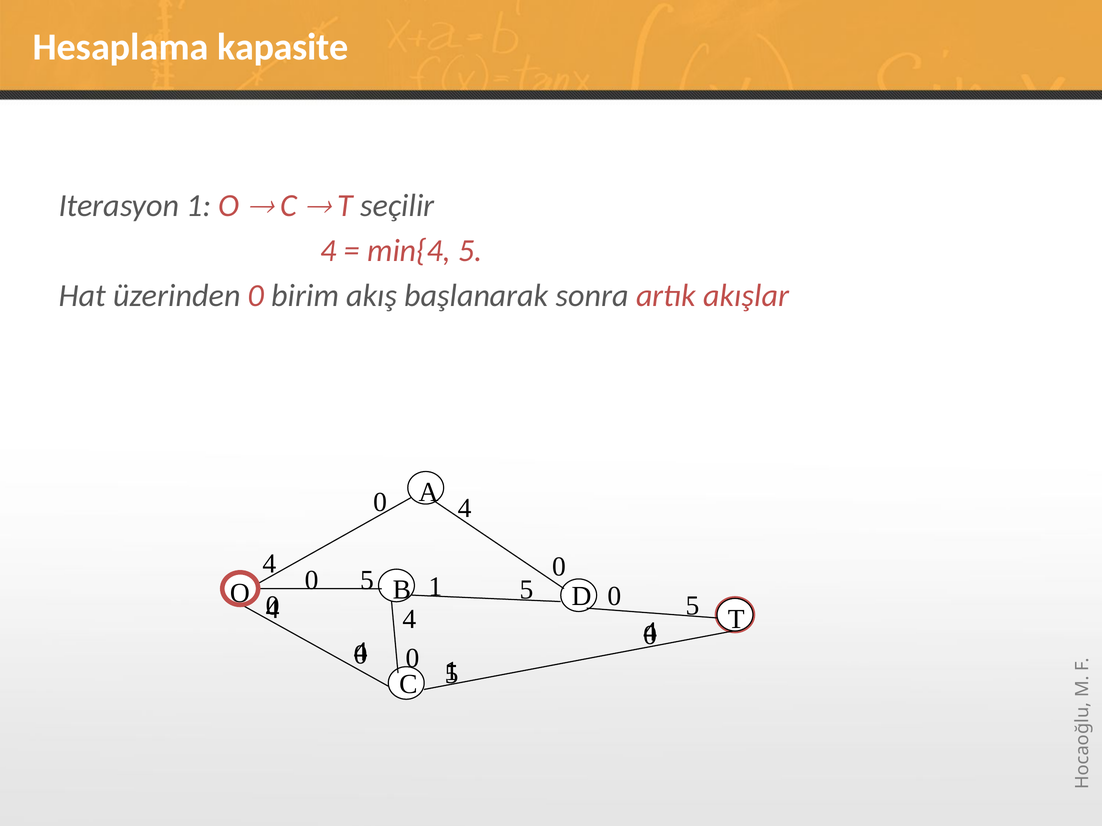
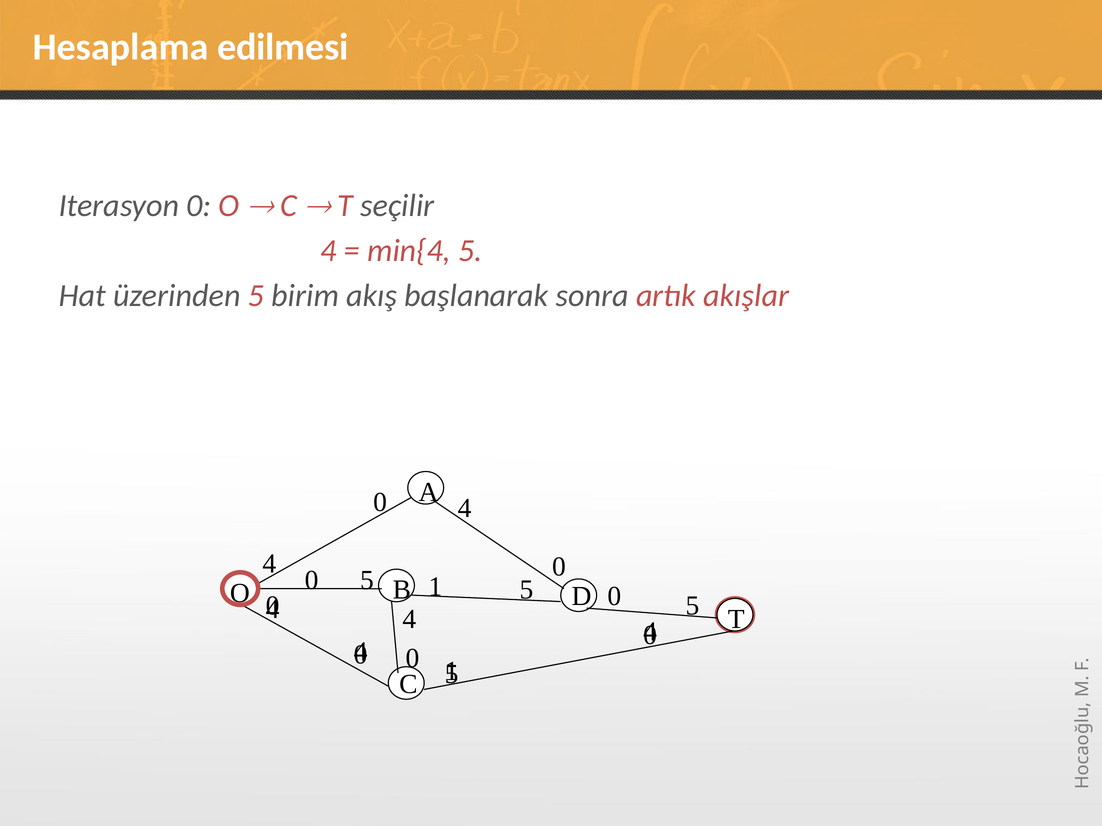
kapasite: kapasite -> edilmesi
Iterasyon 1: 1 -> 0
üzerinden 0: 0 -> 5
